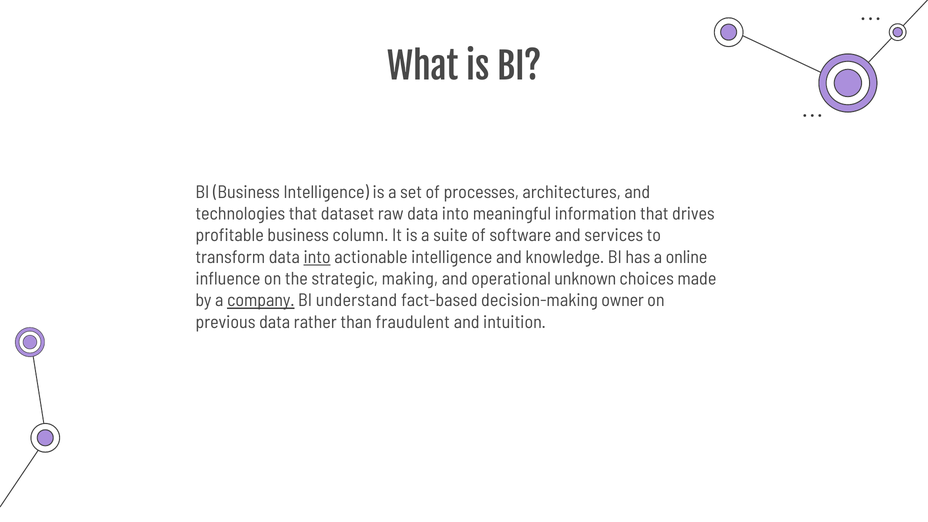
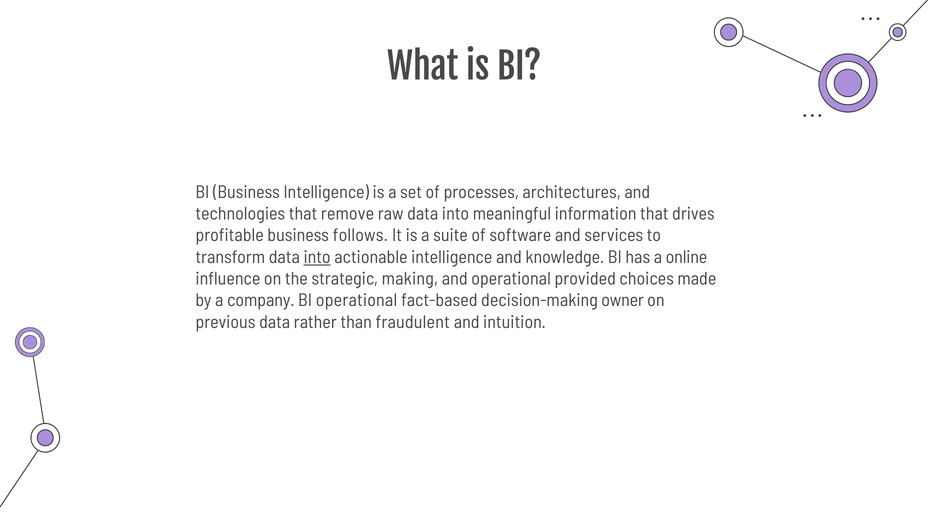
dataset: dataset -> remove
column: column -> follows
unknown: unknown -> provided
company underline: present -> none
BI understand: understand -> operational
